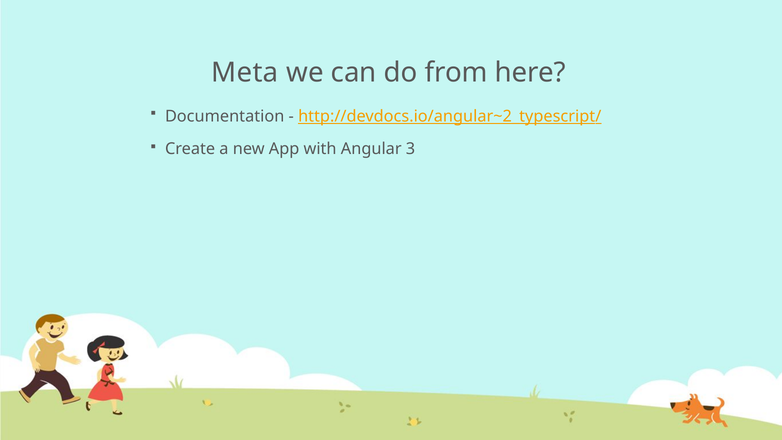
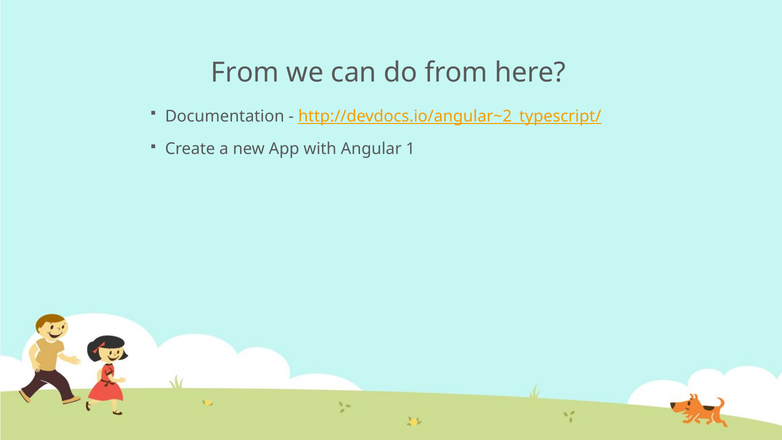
Meta at (245, 73): Meta -> From
3: 3 -> 1
